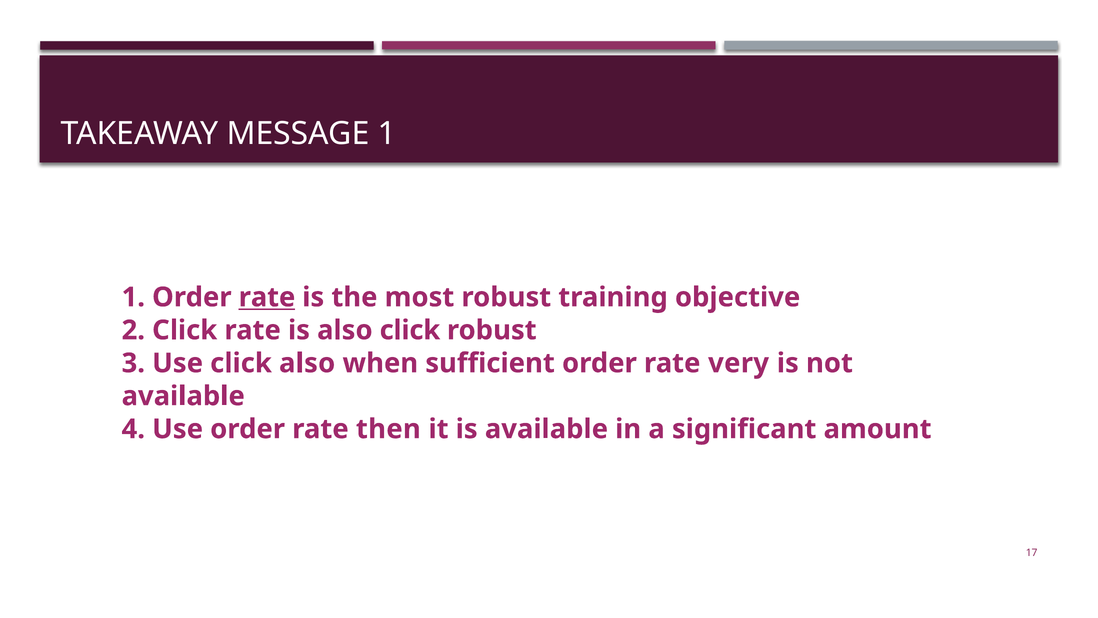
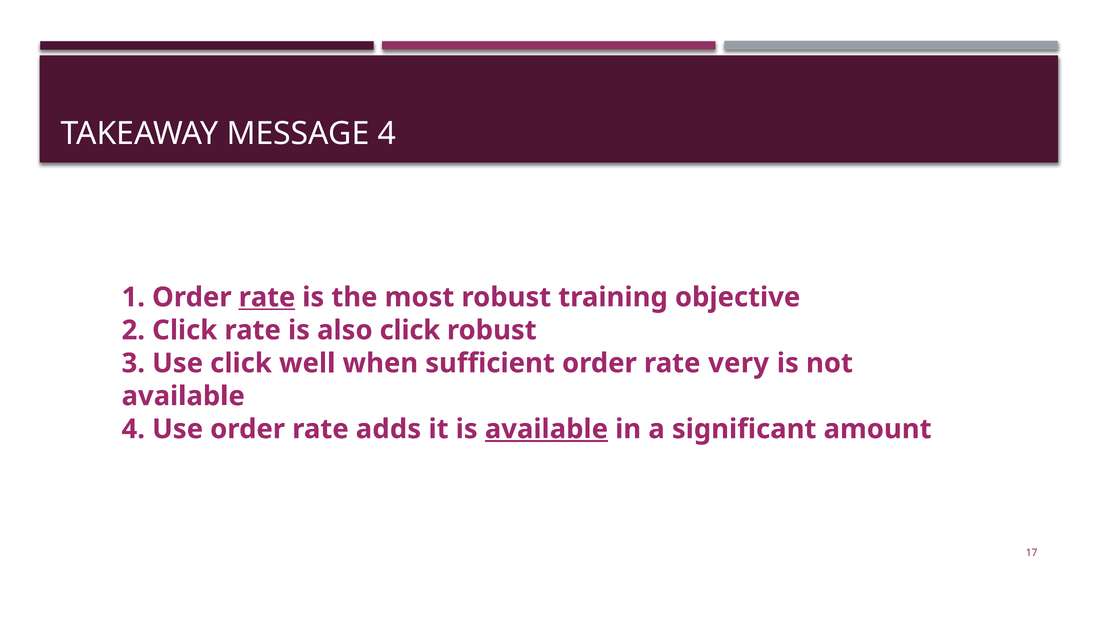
MESSAGE 1: 1 -> 4
click also: also -> well
then: then -> adds
available at (546, 429) underline: none -> present
